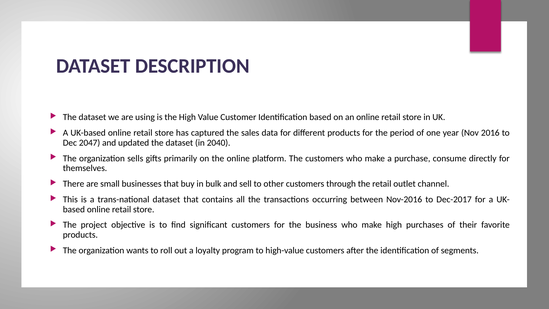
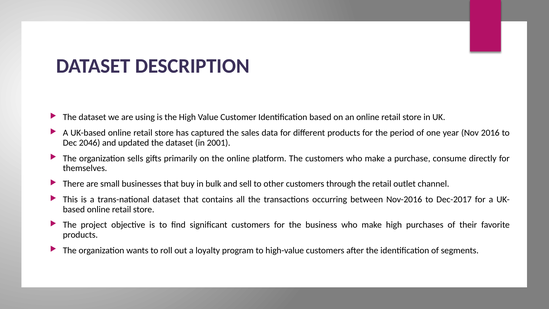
2047: 2047 -> 2046
2040: 2040 -> 2001
